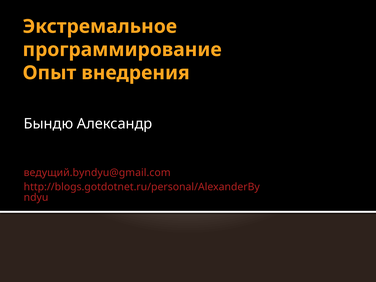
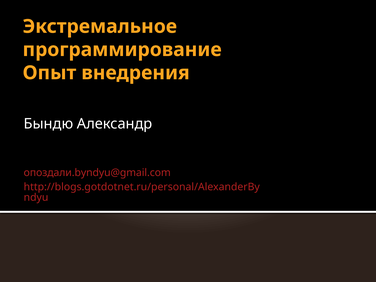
ведущий.byndyu@gmail.com: ведущий.byndyu@gmail.com -> опоздали.byndyu@gmail.com
